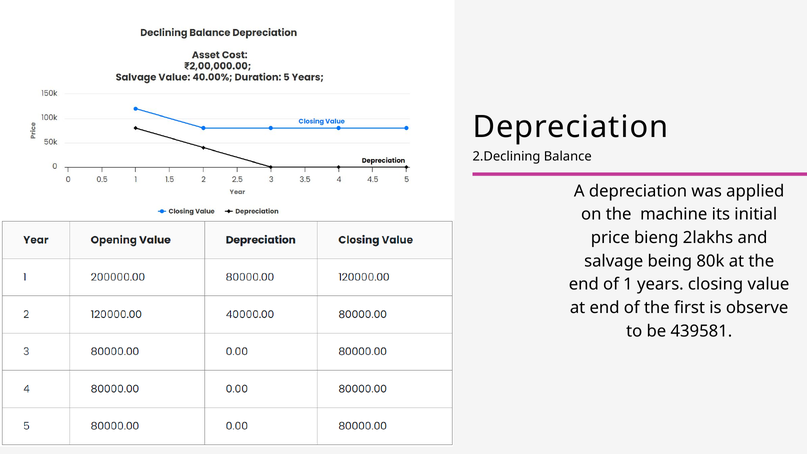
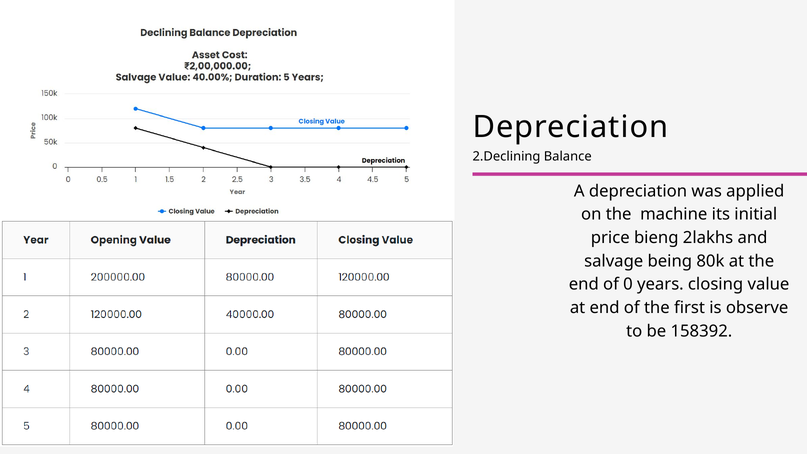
1: 1 -> 0
439581: 439581 -> 158392
